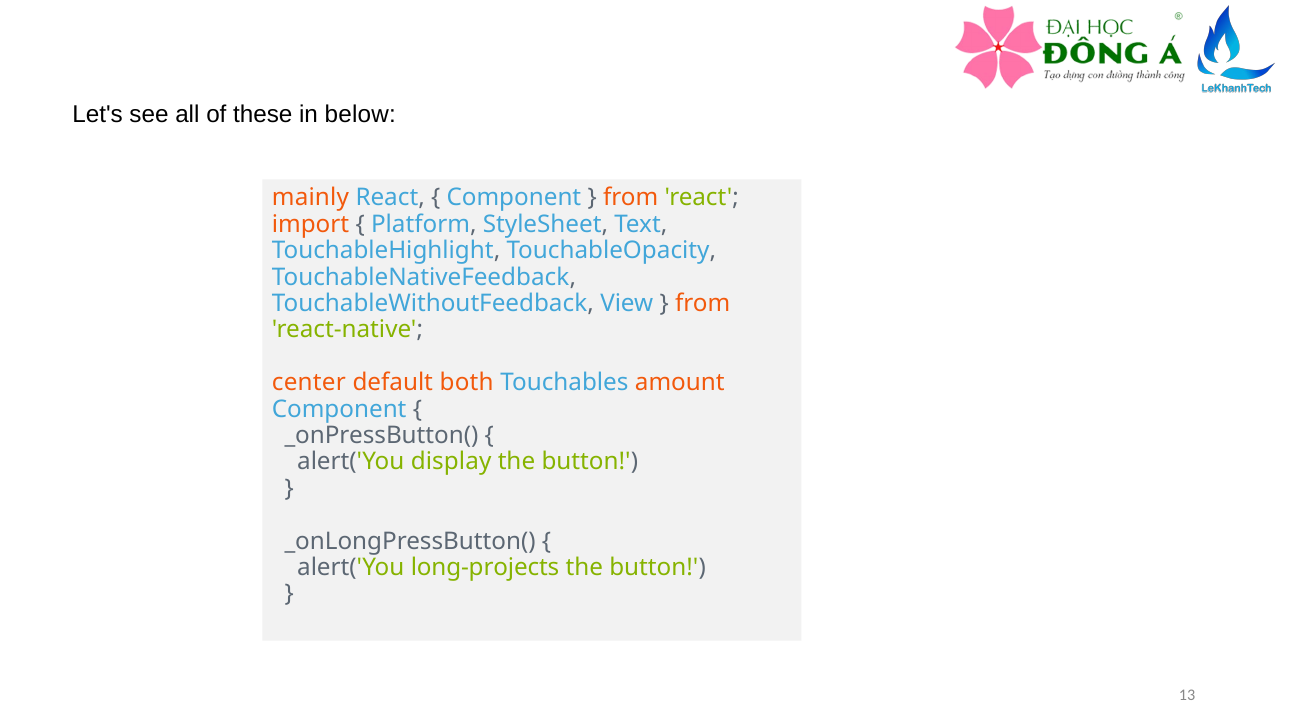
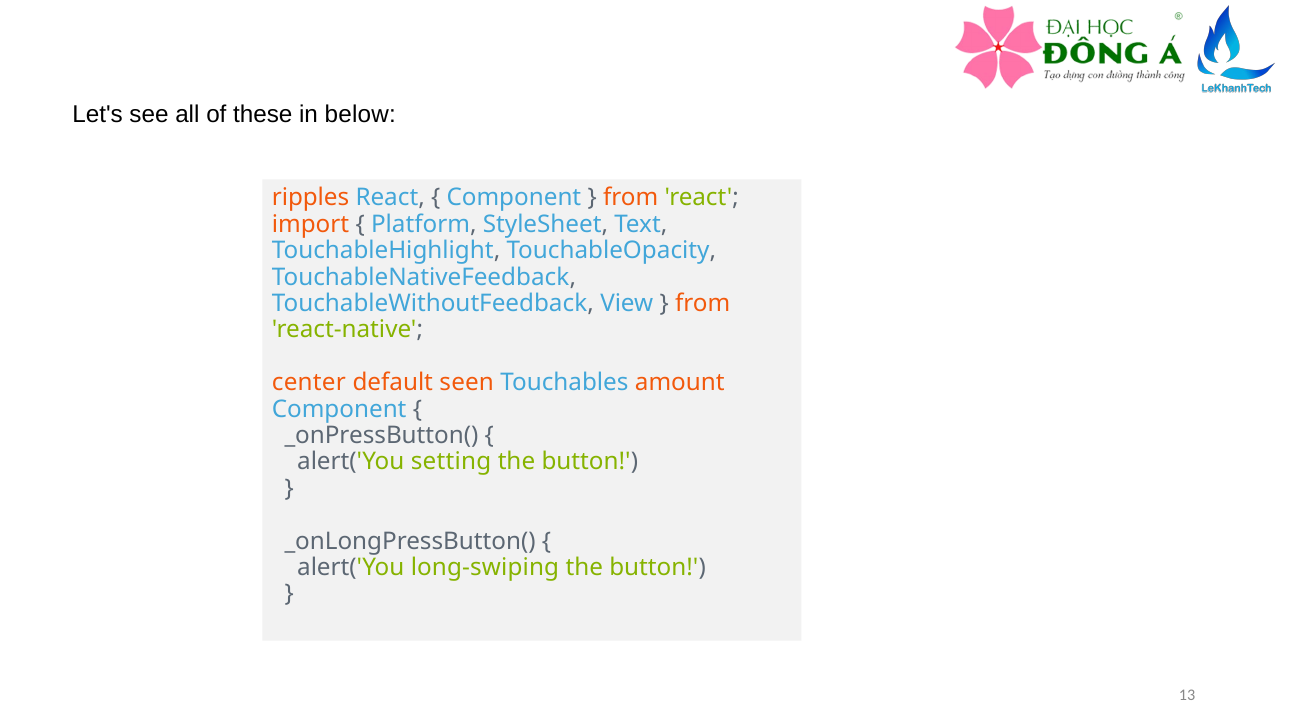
mainly: mainly -> ripples
both: both -> seen
display: display -> setting
long-projects: long-projects -> long-swiping
